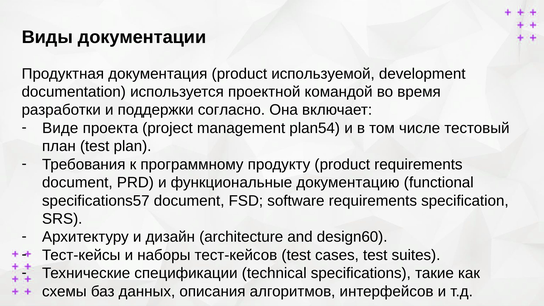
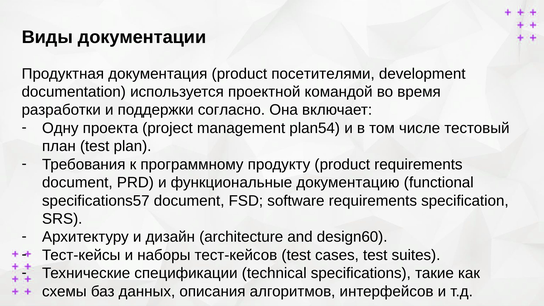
используемой: используемой -> посетителями
Виде: Виде -> Одну
